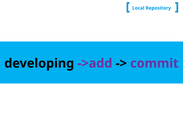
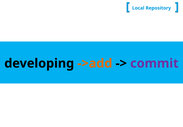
->add colour: purple -> orange
